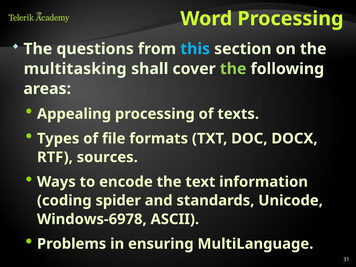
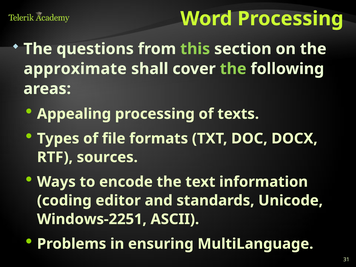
this colour: light blue -> light green
multitasking: multitasking -> approximate
spider: spider -> editor
Windows-6978: Windows-6978 -> Windows-2251
